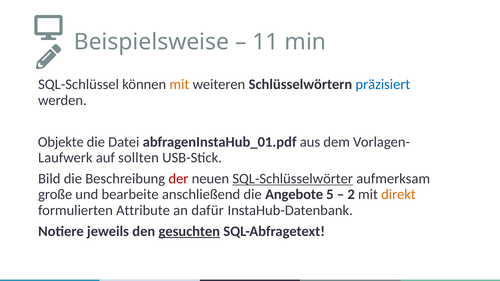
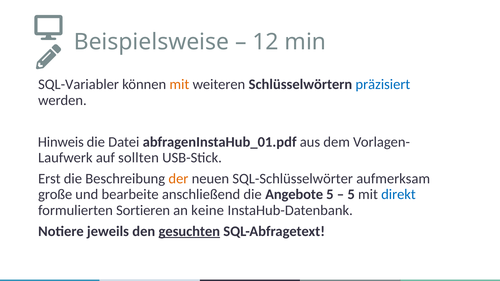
11: 11 -> 12
SQL-Schlüssel: SQL-Schlüssel -> SQL-Variabler
Objekte: Objekte -> Hinweis
Bild: Bild -> Erst
der colour: red -> orange
SQL-Schlüsselwörter underline: present -> none
2 at (351, 195): 2 -> 5
direkt colour: orange -> blue
Attribute: Attribute -> Sortieren
dafür: dafür -> keine
